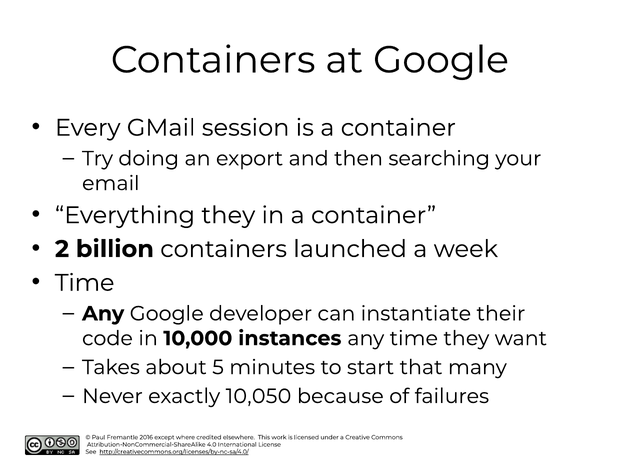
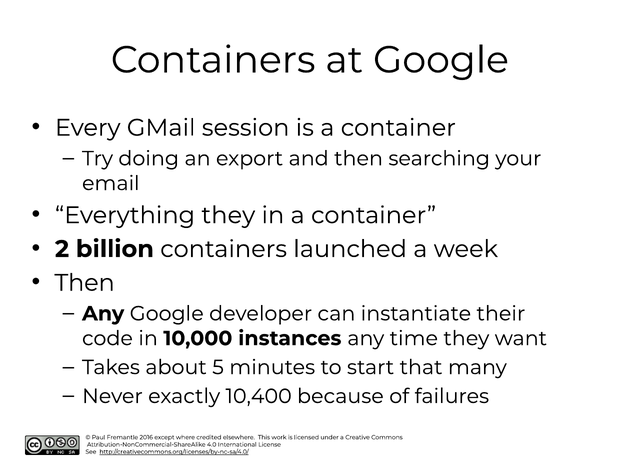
Time at (85, 283): Time -> Then
10,050: 10,050 -> 10,400
